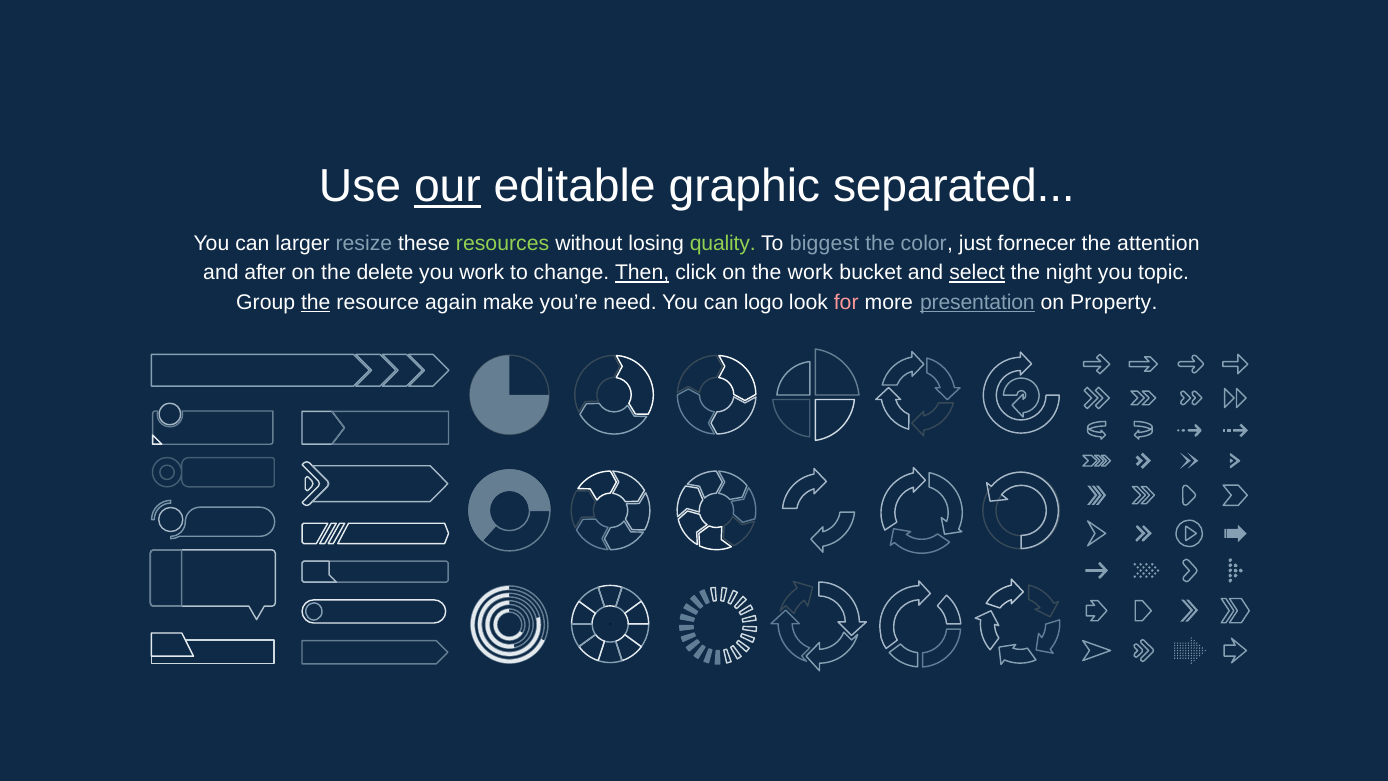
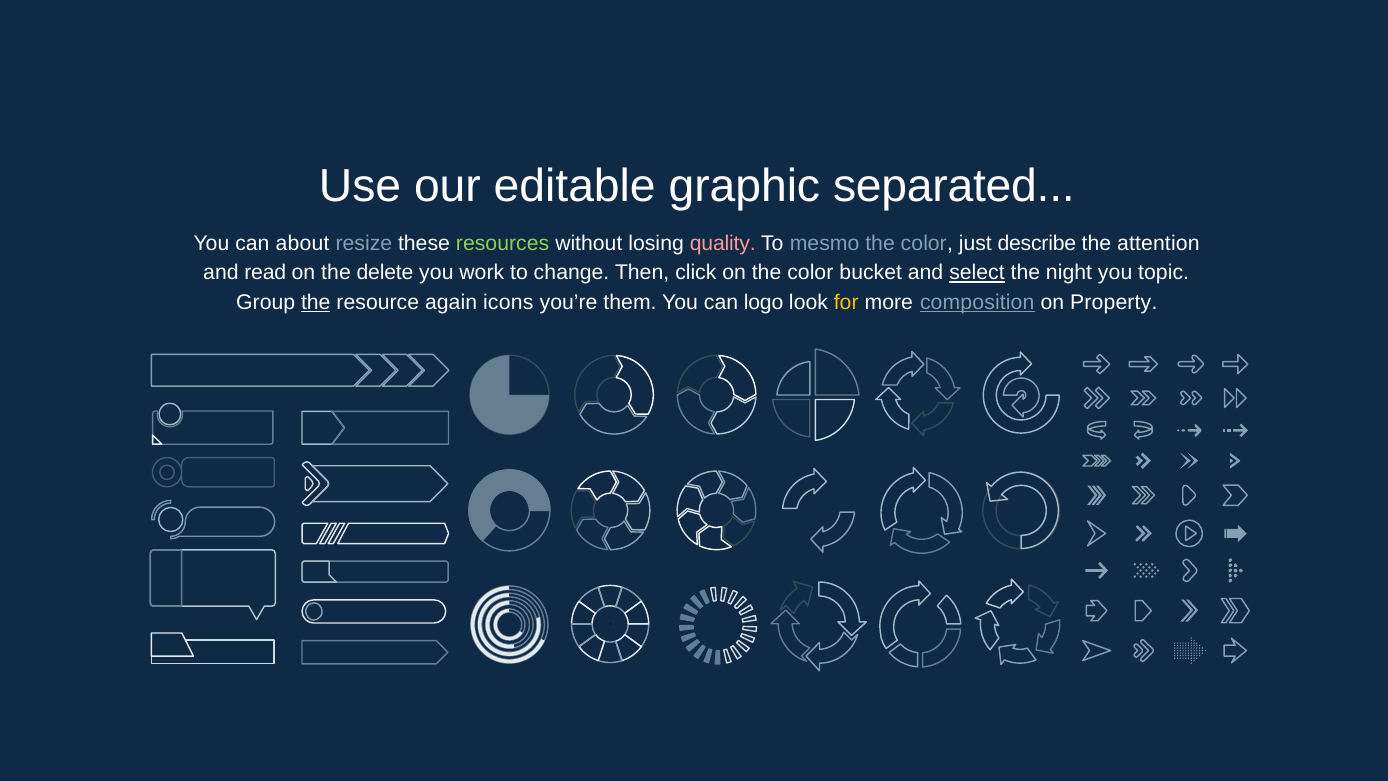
our underline: present -> none
larger: larger -> about
quality colour: light green -> pink
biggest: biggest -> mesmo
fornecer: fornecer -> describe
after: after -> read
Then underline: present -> none
on the work: work -> color
make: make -> icons
need: need -> them
for colour: pink -> yellow
presentation: presentation -> composition
